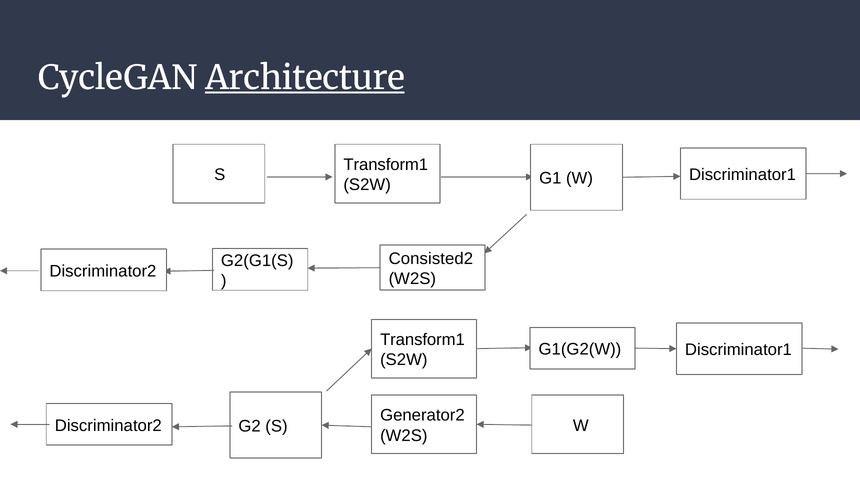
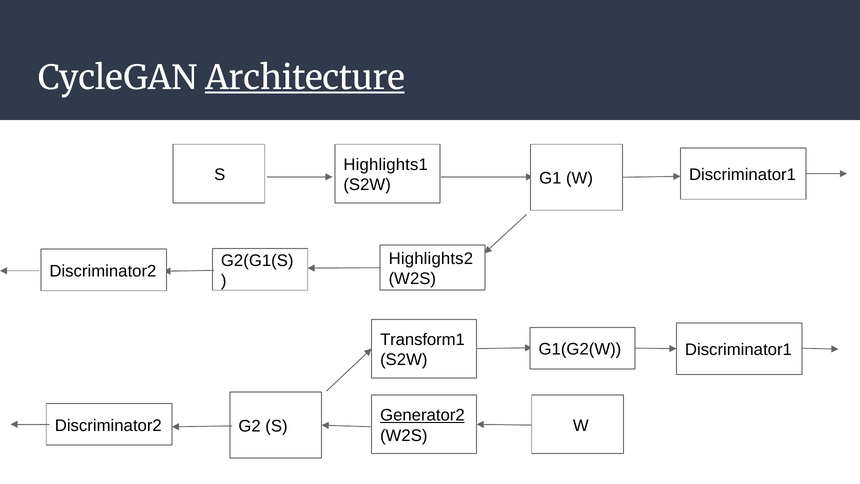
Transform1 at (386, 165): Transform1 -> Highlights1
Consisted2: Consisted2 -> Highlights2
Generator2 underline: none -> present
